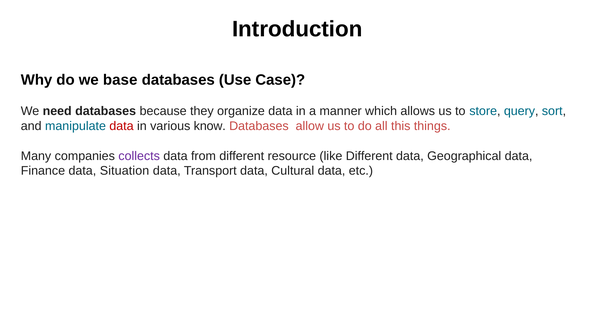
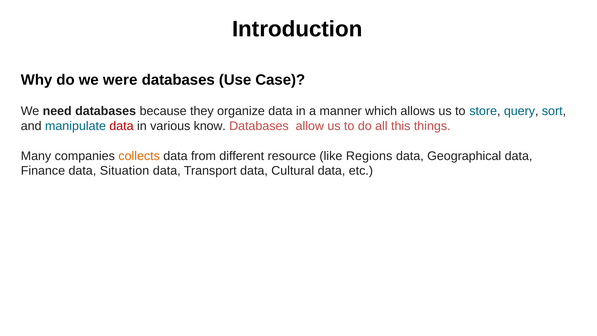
base: base -> were
collects colour: purple -> orange
like Different: Different -> Regions
